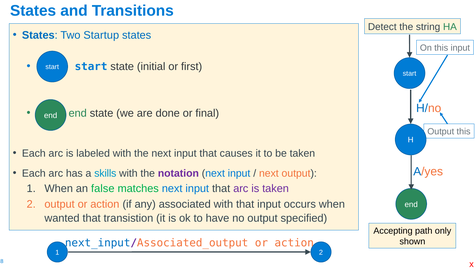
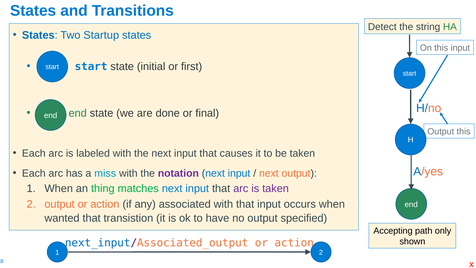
skills: skills -> miss
false: false -> thing
